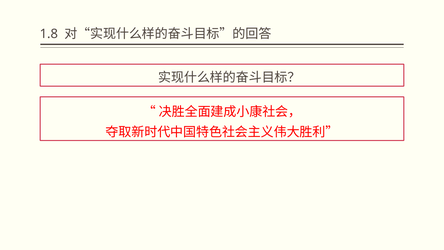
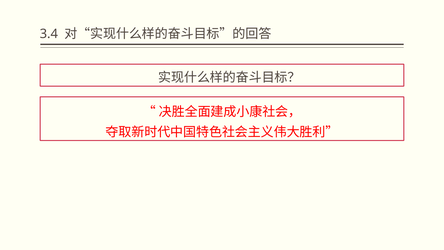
1.8: 1.8 -> 3.4
